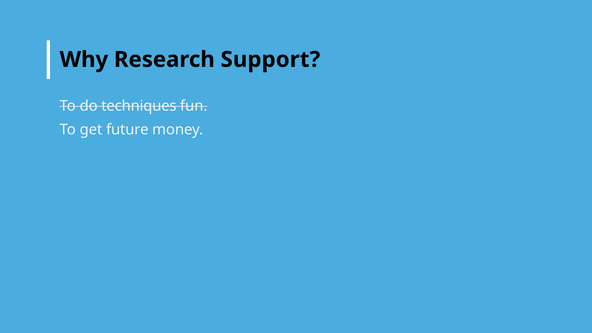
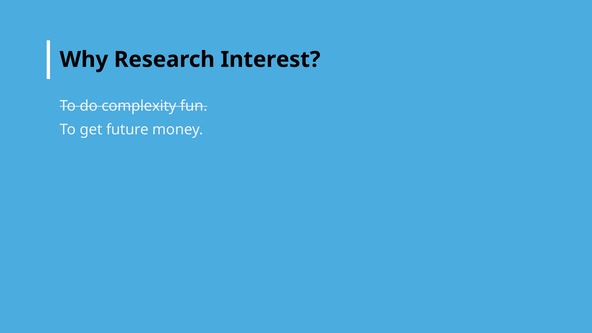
Support: Support -> Interest
techniques: techniques -> complexity
